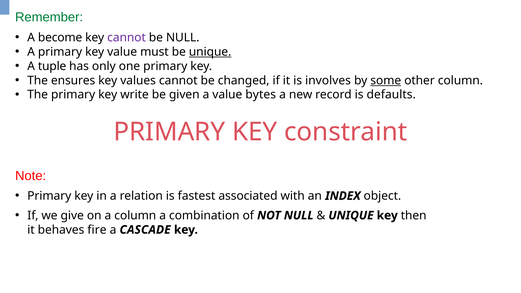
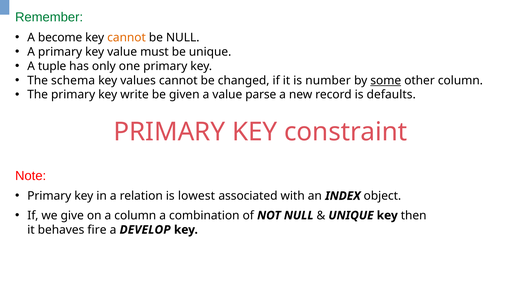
cannot at (127, 37) colour: purple -> orange
unique at (210, 52) underline: present -> none
ensures: ensures -> schema
involves: involves -> number
bytes: bytes -> parse
fastest: fastest -> lowest
CASCADE: CASCADE -> DEVELOP
